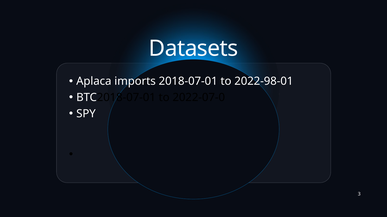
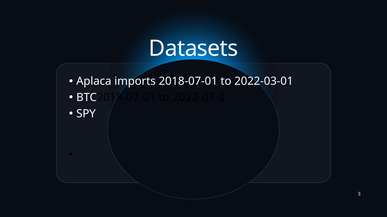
2022-98-01: 2022-98-01 -> 2022-03-01
